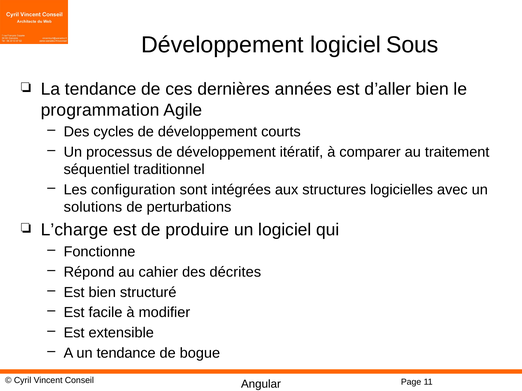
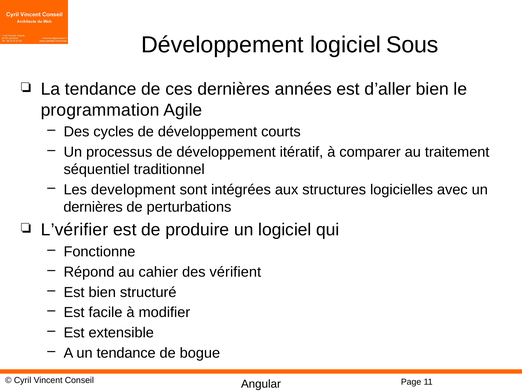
configuration: configuration -> development
solutions at (93, 207): solutions -> dernières
L’charge: L’charge -> L’vérifier
décrites: décrites -> vérifient
